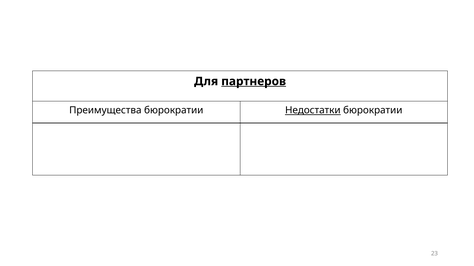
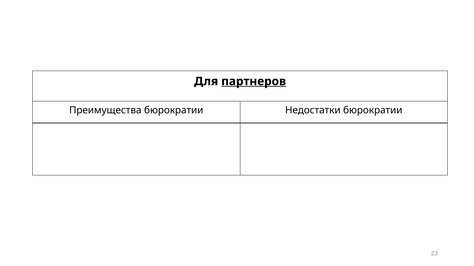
Недостатки underline: present -> none
